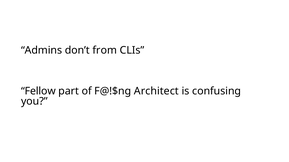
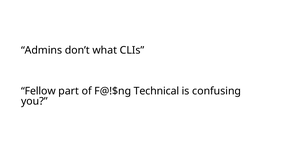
from: from -> what
Architect: Architect -> Technical
